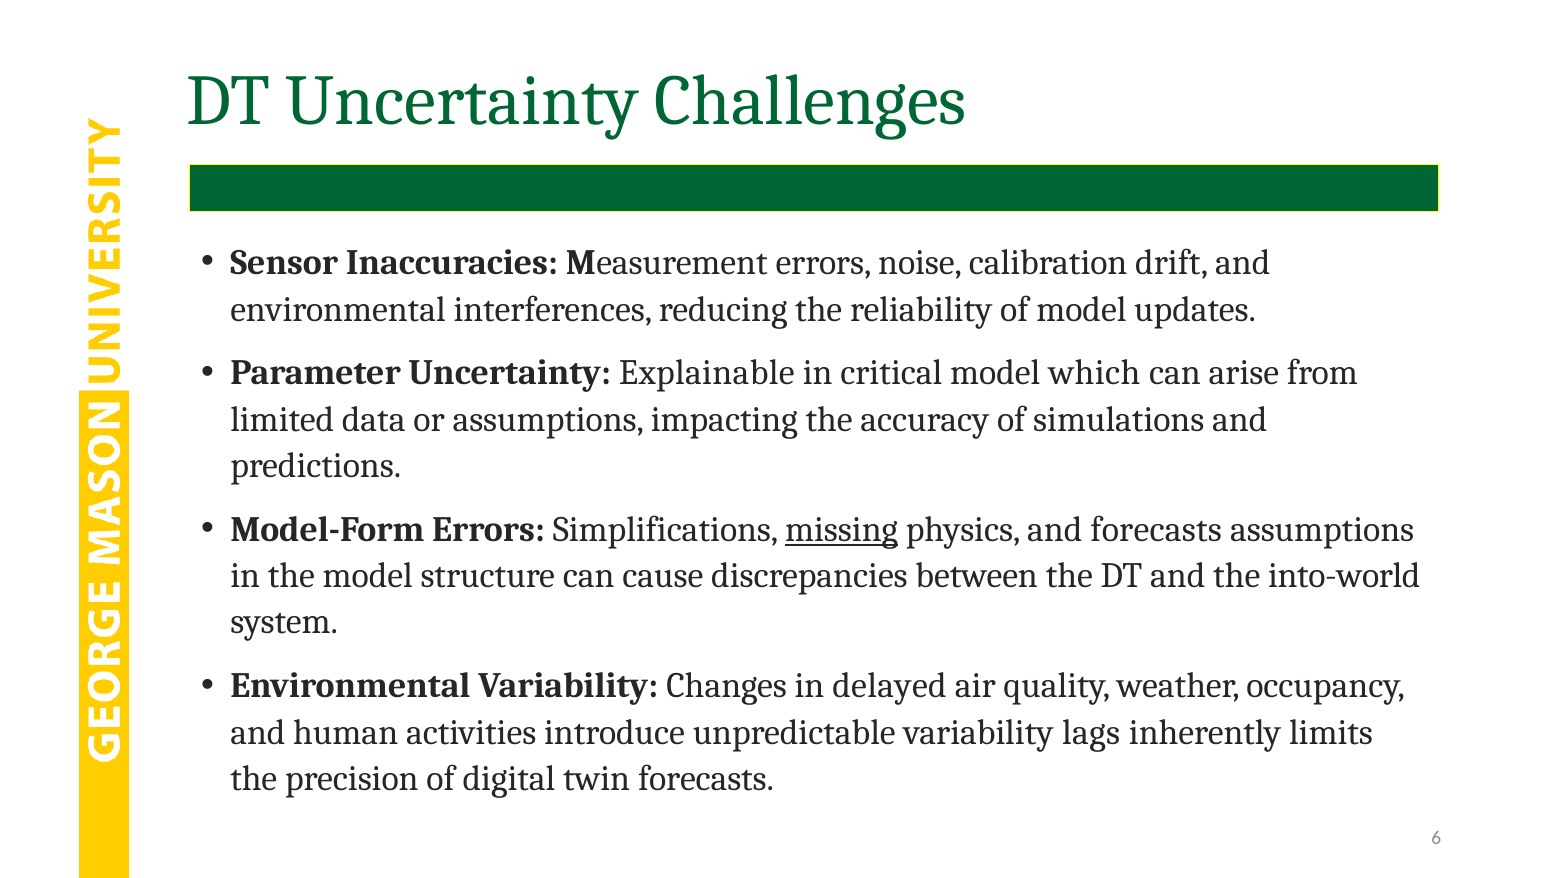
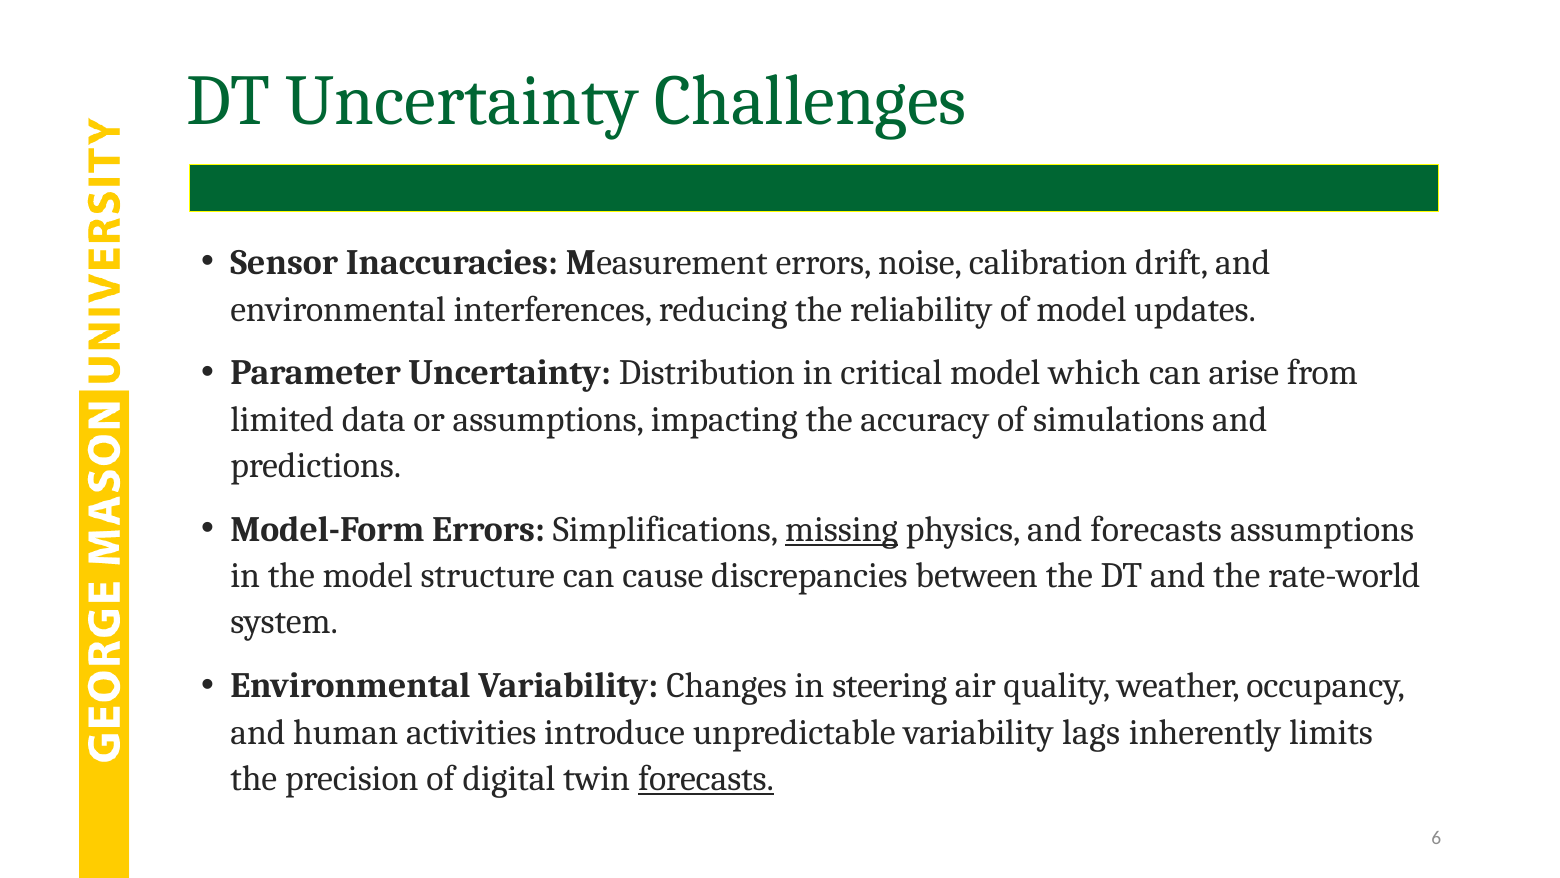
Explainable: Explainable -> Distribution
into-world: into-world -> rate-world
delayed: delayed -> steering
forecasts at (706, 778) underline: none -> present
